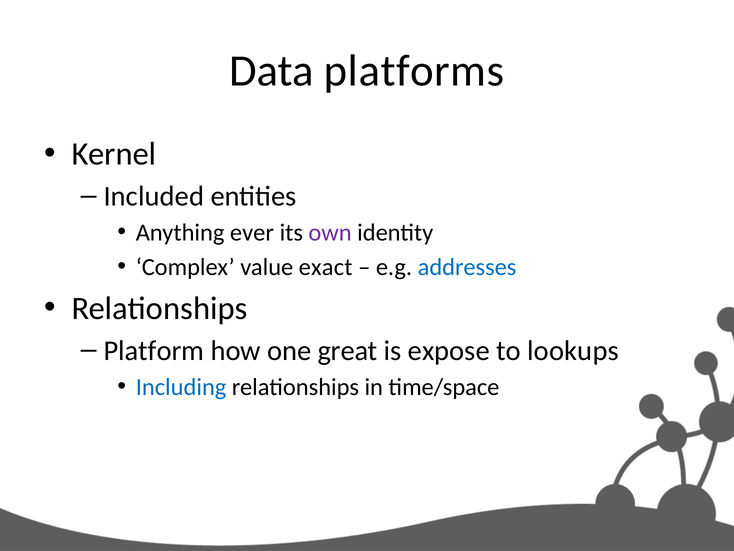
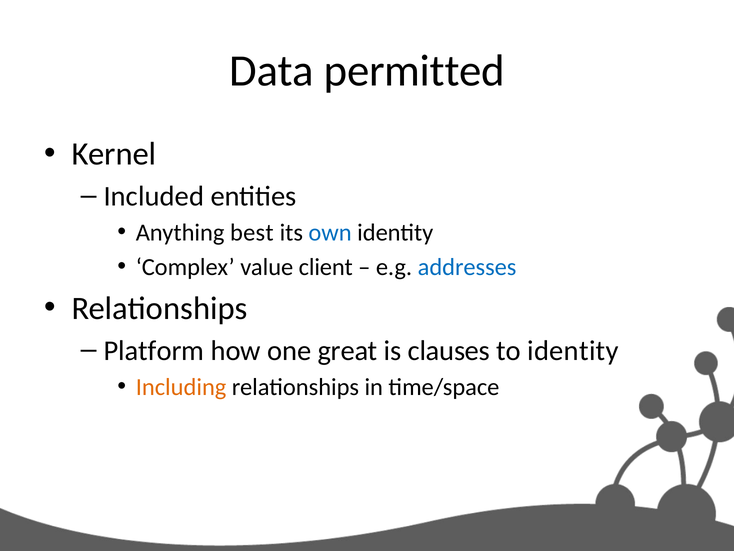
platforms: platforms -> permitted
ever: ever -> best
own colour: purple -> blue
exact: exact -> client
expose: expose -> clauses
to lookups: lookups -> identity
Including colour: blue -> orange
